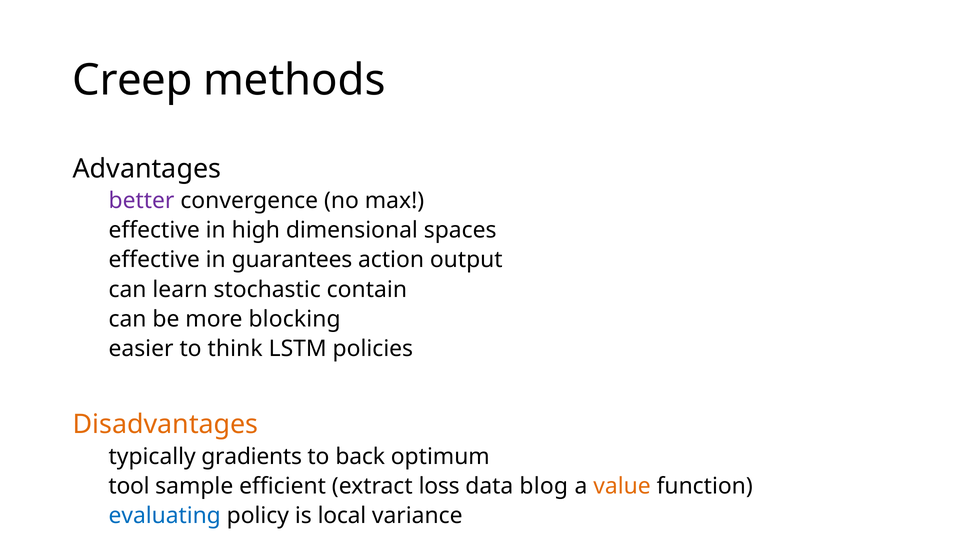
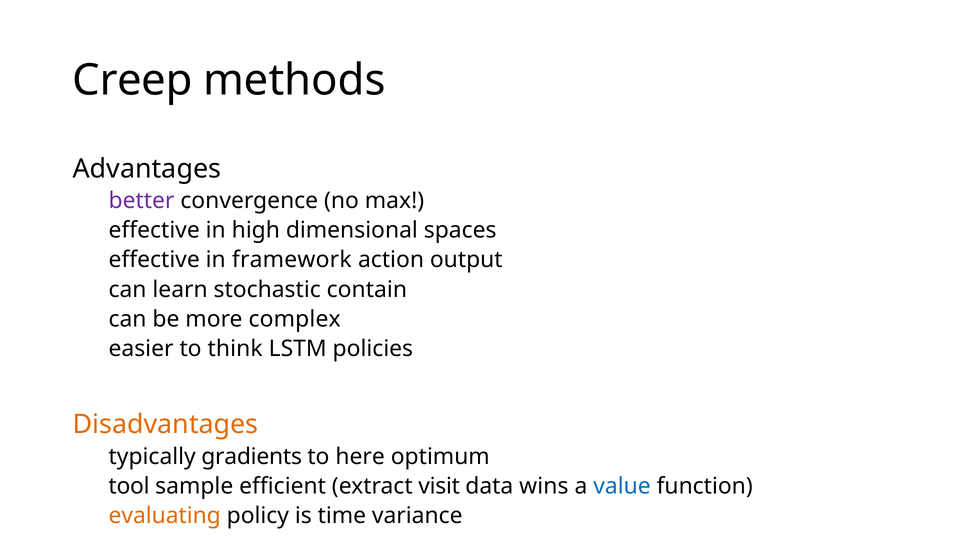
guarantees: guarantees -> framework
blocking: blocking -> complex
back: back -> here
loss: loss -> visit
blog: blog -> wins
value colour: orange -> blue
evaluating colour: blue -> orange
local: local -> time
